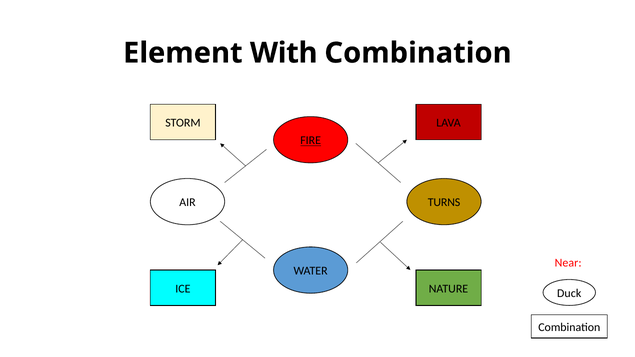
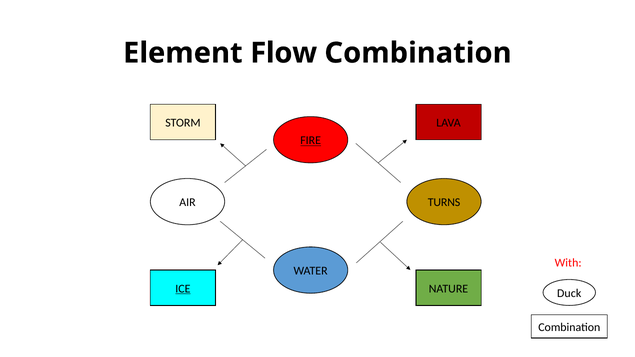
With: With -> Flow
Near: Near -> With
ICE underline: none -> present
